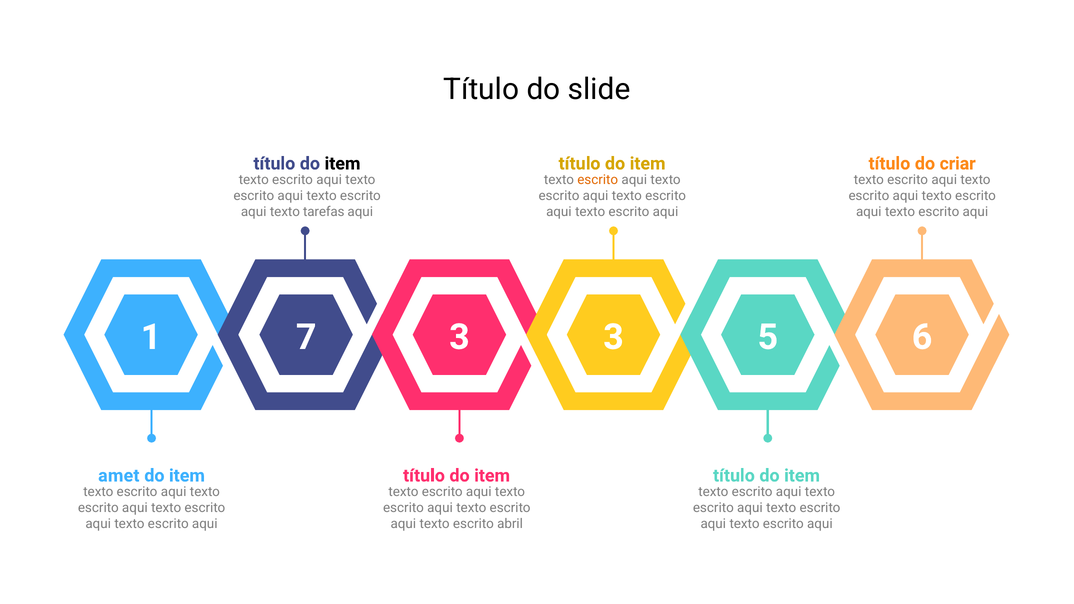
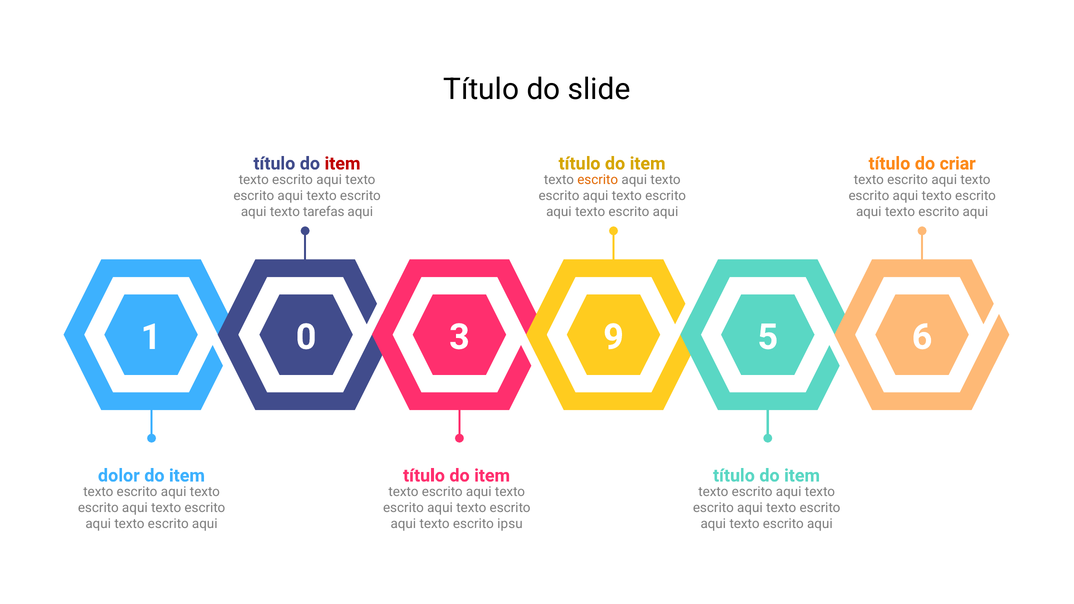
item at (342, 164) colour: black -> red
7: 7 -> 0
3 3: 3 -> 9
amet: amet -> dolor
abril: abril -> ipsu
